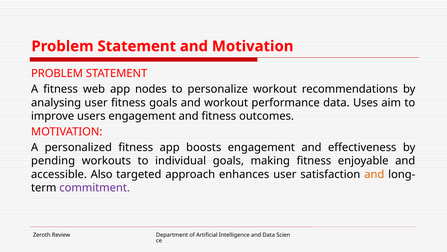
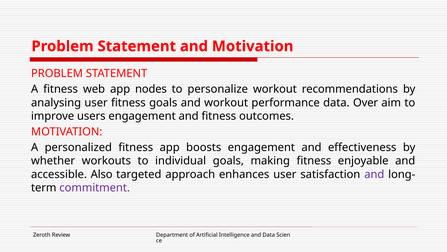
Uses: Uses -> Over
pending: pending -> whether
and at (374, 174) colour: orange -> purple
